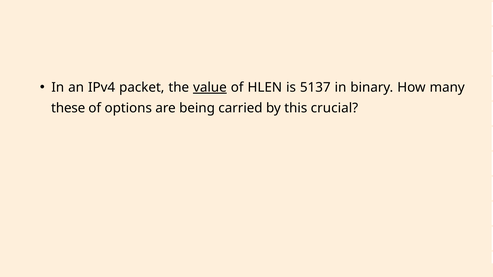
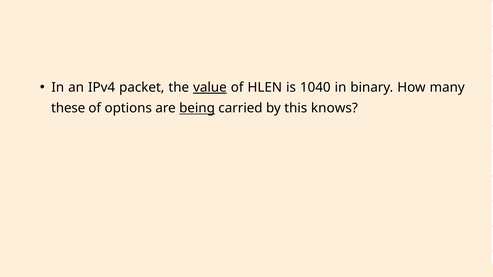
5137: 5137 -> 1040
being underline: none -> present
crucial: crucial -> knows
